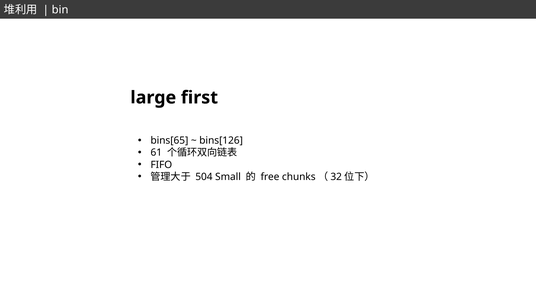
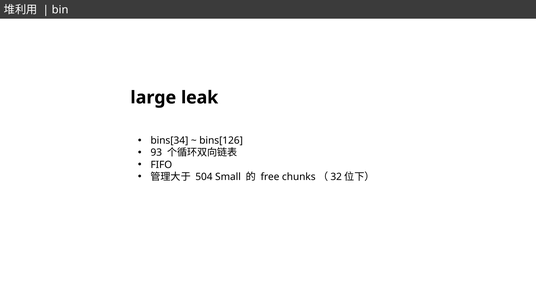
first: first -> leak
bins[65: bins[65 -> bins[34
61: 61 -> 93
